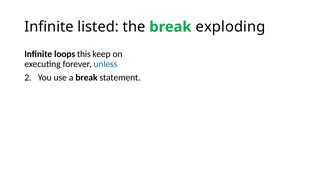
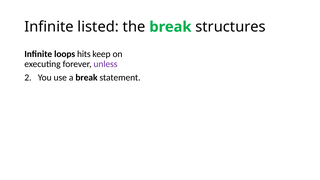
exploding: exploding -> structures
this: this -> hits
unless colour: blue -> purple
